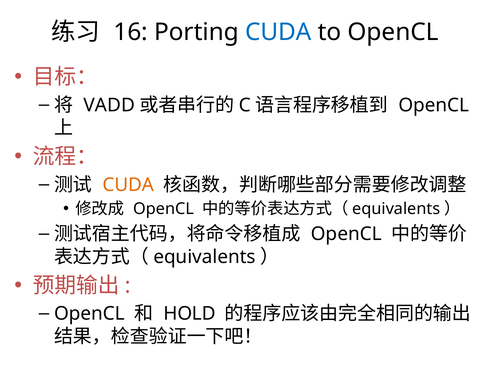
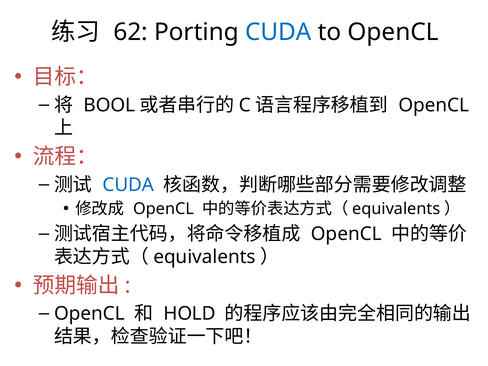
16: 16 -> 62
VADD: VADD -> BOOL
CUDA at (128, 185) colour: orange -> blue
